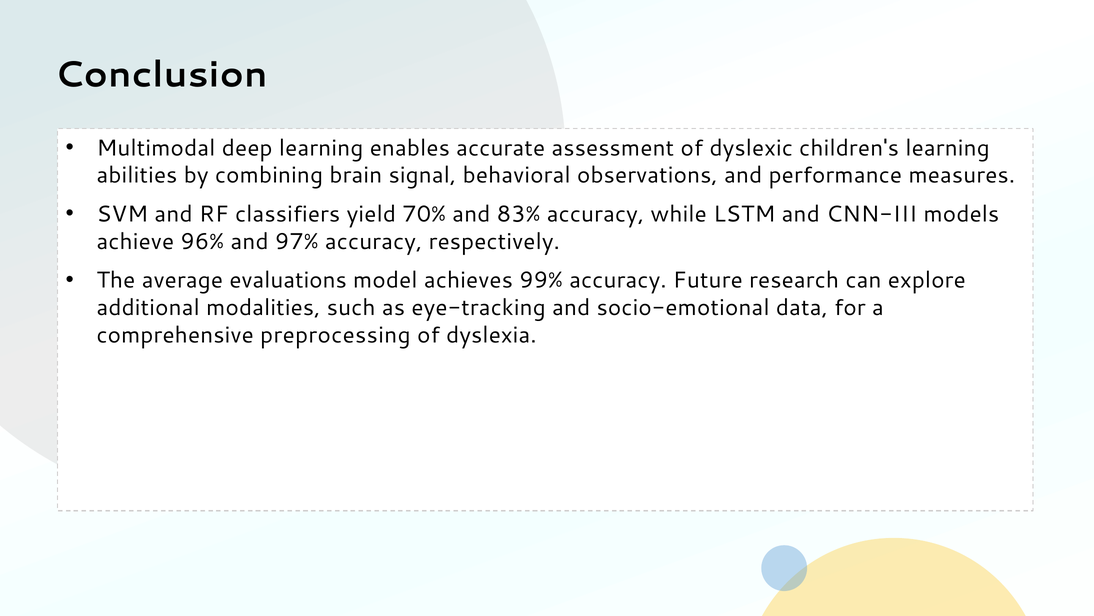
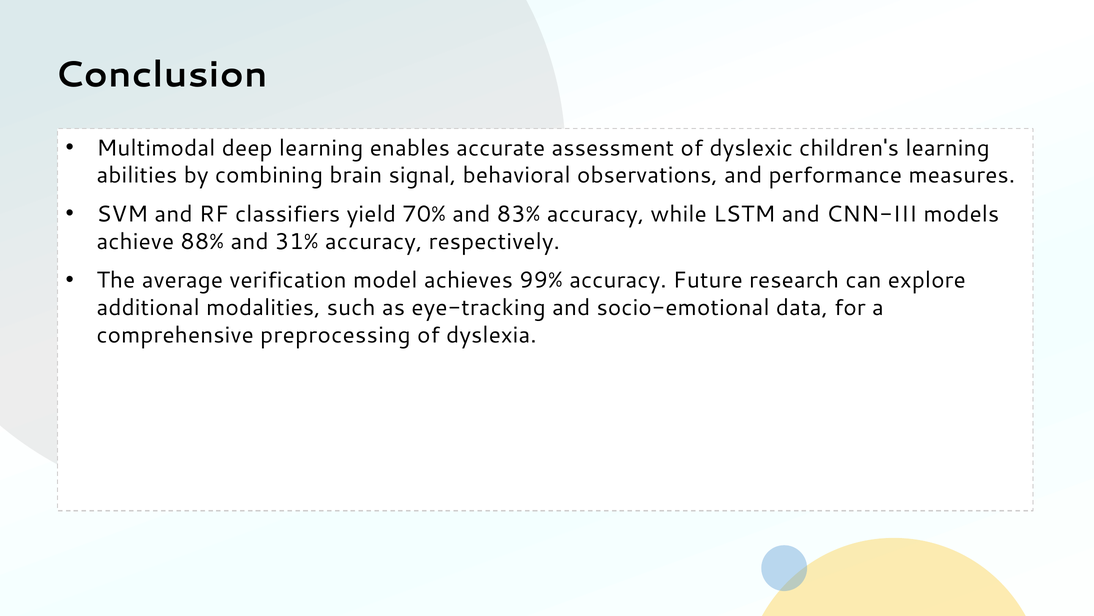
96%: 96% -> 88%
97%: 97% -> 31%
evaluations: evaluations -> verification
